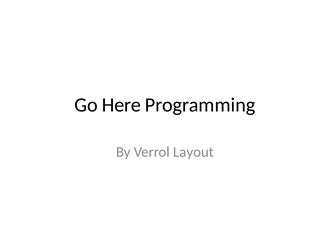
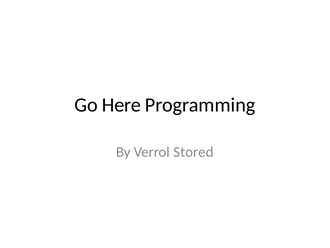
Layout: Layout -> Stored
